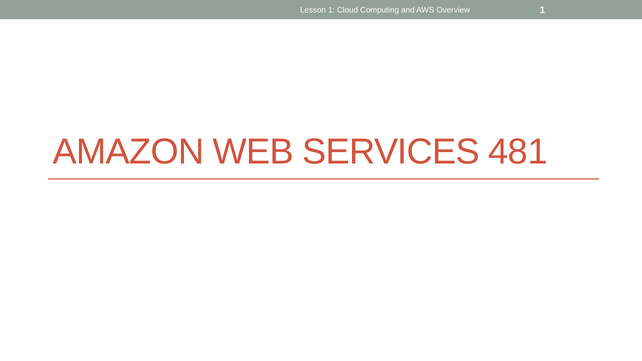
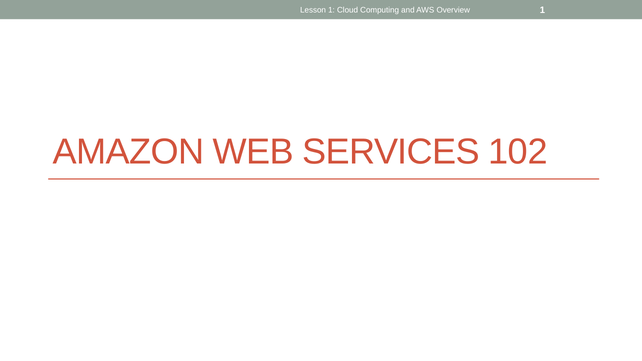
481: 481 -> 102
